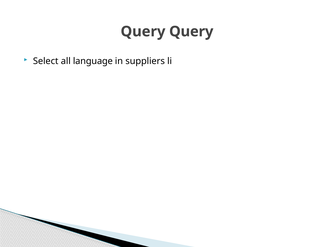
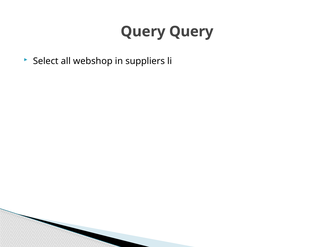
language: language -> webshop
